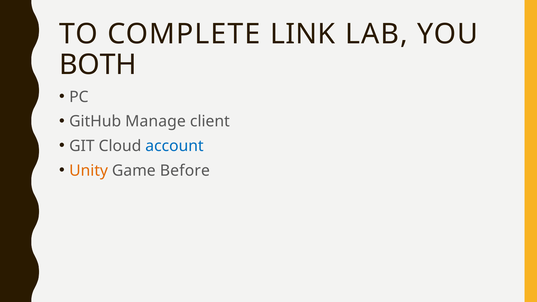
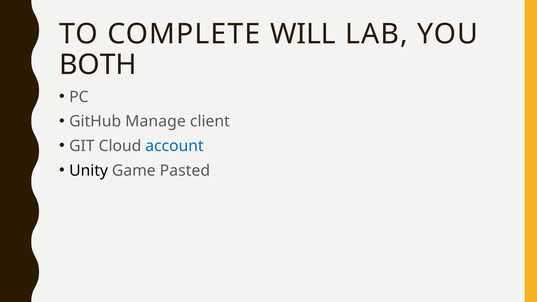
LINK: LINK -> WILL
Unity colour: orange -> black
Before: Before -> Pasted
